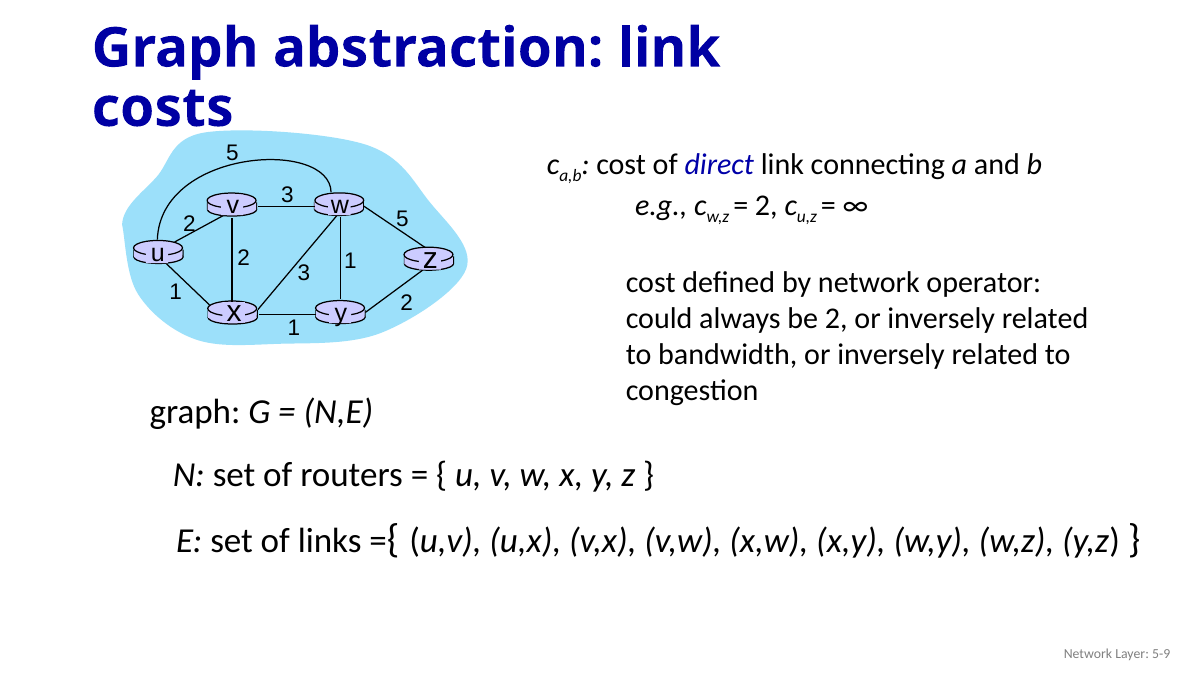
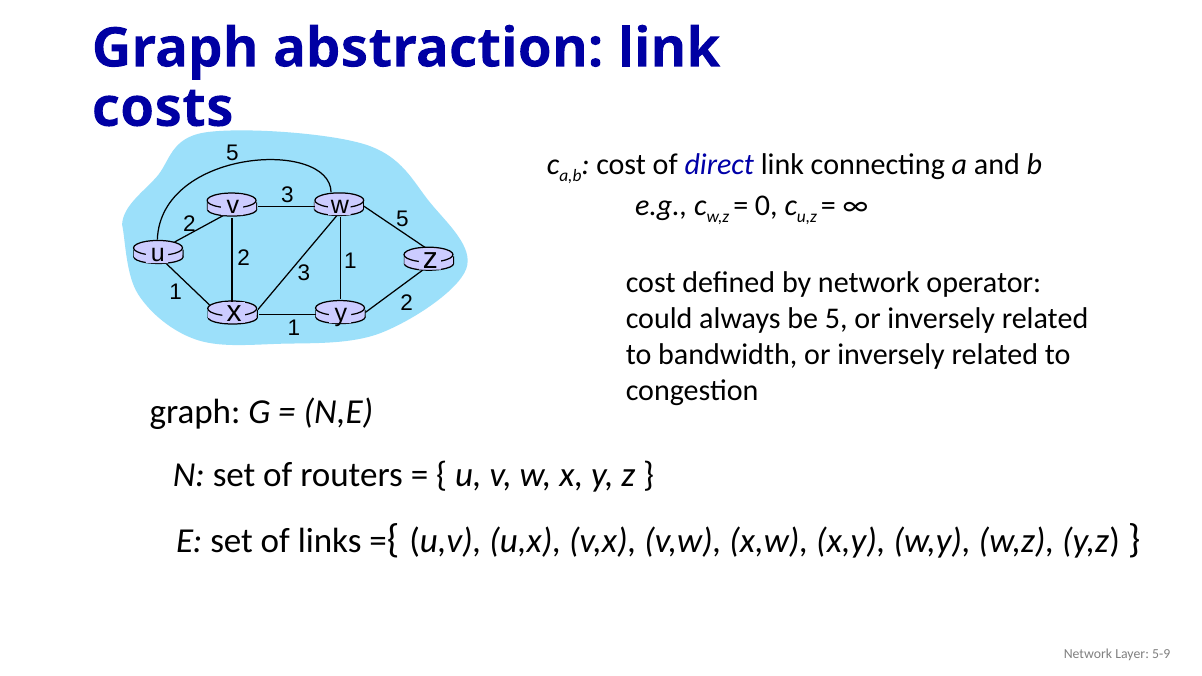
2 at (766, 205): 2 -> 0
be 2: 2 -> 5
